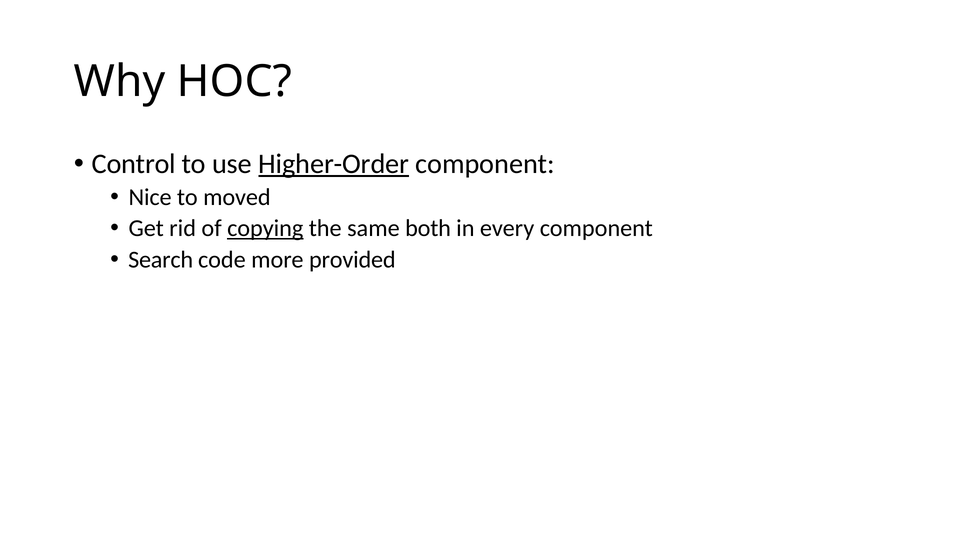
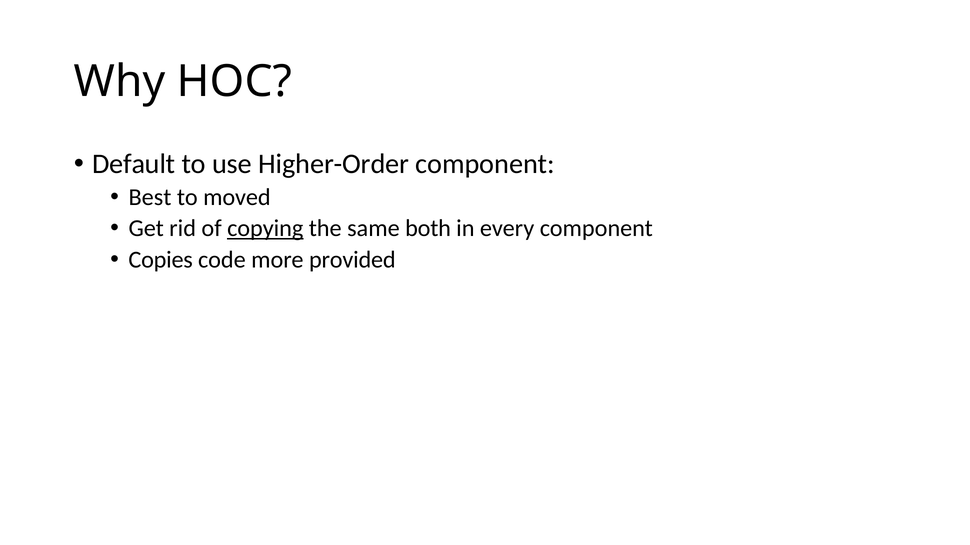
Control: Control -> Default
Higher-Order underline: present -> none
Nice: Nice -> Best
Search: Search -> Copies
